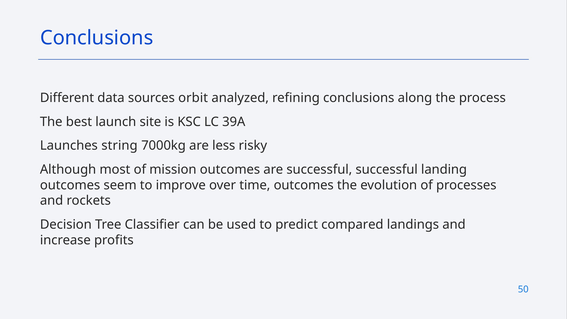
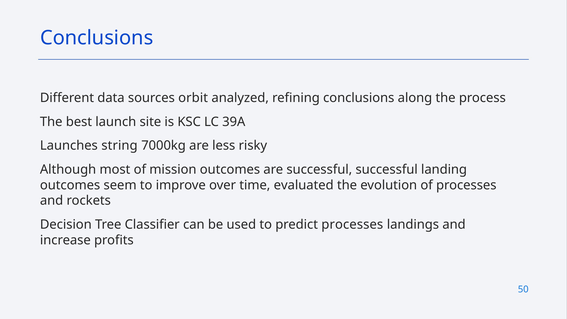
time outcomes: outcomes -> evaluated
predict compared: compared -> processes
